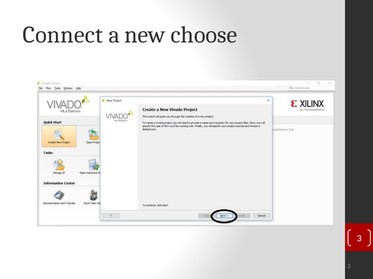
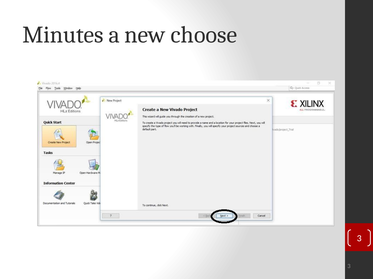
Connect: Connect -> Minutes
